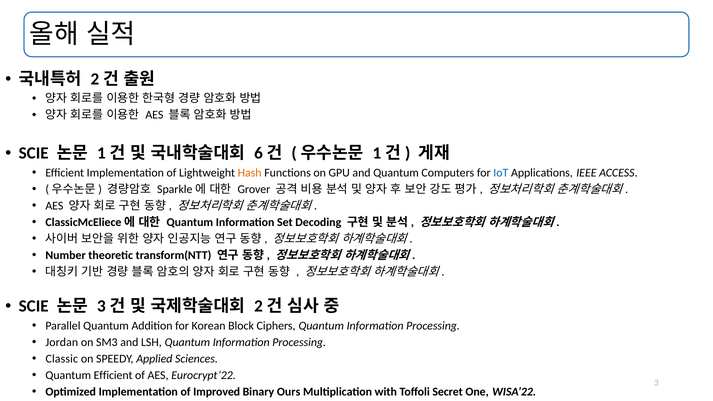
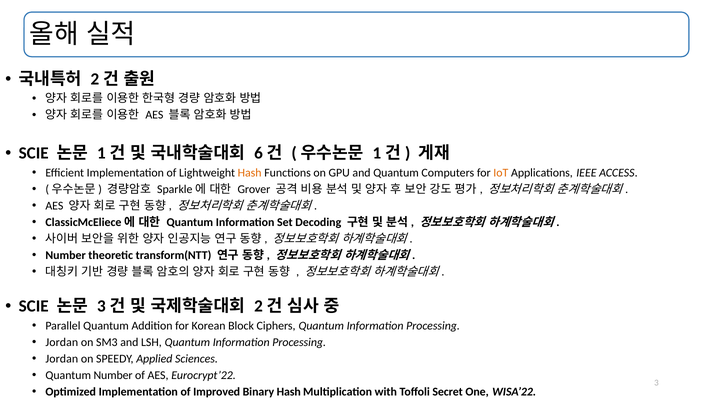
IoT colour: blue -> orange
Classic at (62, 359): Classic -> Jordan
Quantum Efficient: Efficient -> Number
Binary Ours: Ours -> Hash
